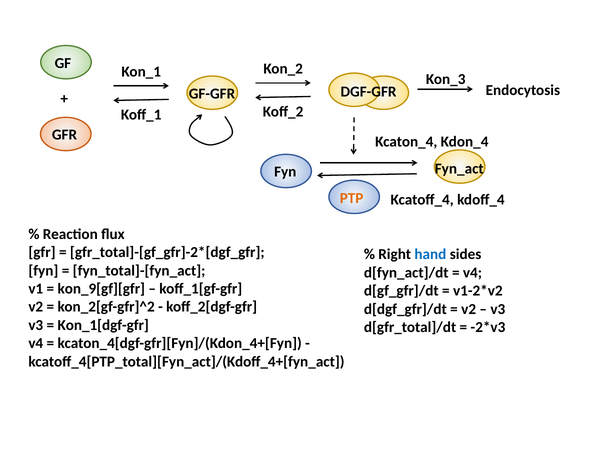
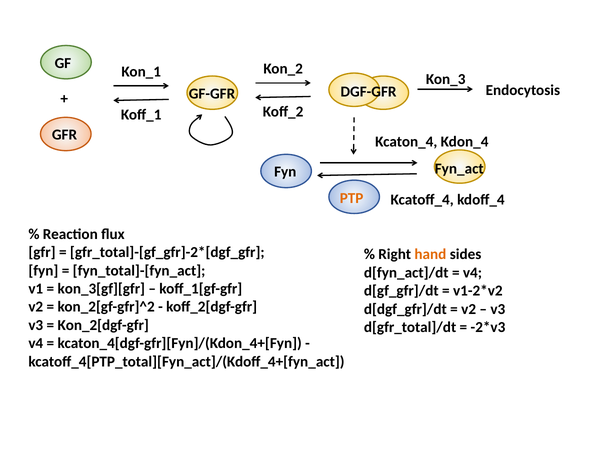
hand colour: blue -> orange
kon_9[gf][gfr: kon_9[gf][gfr -> kon_3[gf][gfr
Kon_1[dgf-gfr: Kon_1[dgf-gfr -> Kon_2[dgf-gfr
